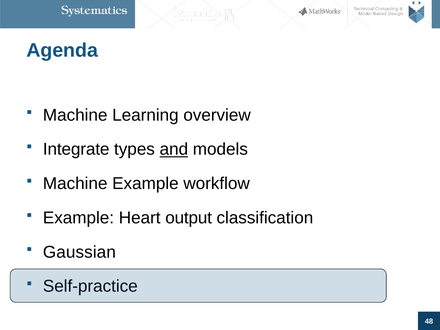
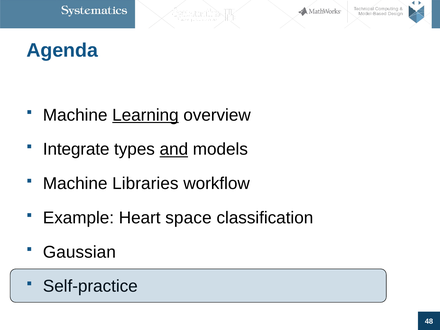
Learning underline: none -> present
Machine Example: Example -> Libraries
output: output -> space
